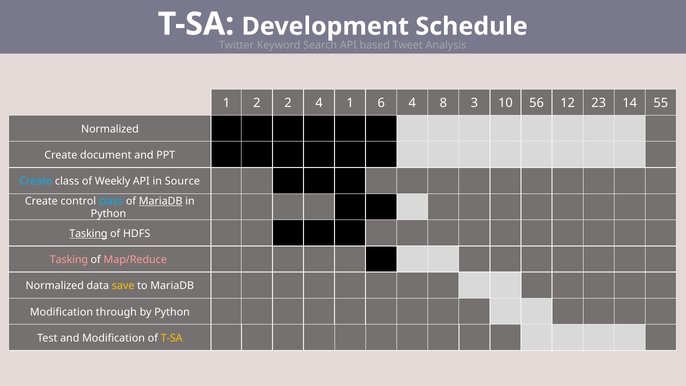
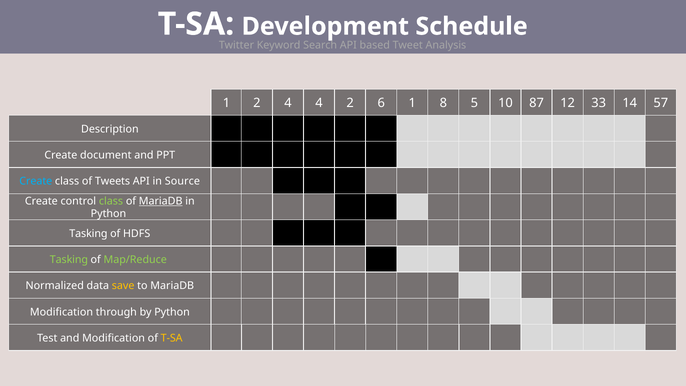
2 2: 2 -> 4
4 1: 1 -> 2
6 4: 4 -> 1
3: 3 -> 5
56: 56 -> 87
23: 23 -> 33
55: 55 -> 57
Normalized at (110, 129): Normalized -> Description
Weekly: Weekly -> Tweets
class at (111, 201) colour: light blue -> light green
Tasking at (88, 234) underline: present -> none
Tasking at (69, 260) colour: pink -> light green
Map/Reduce colour: pink -> light green
